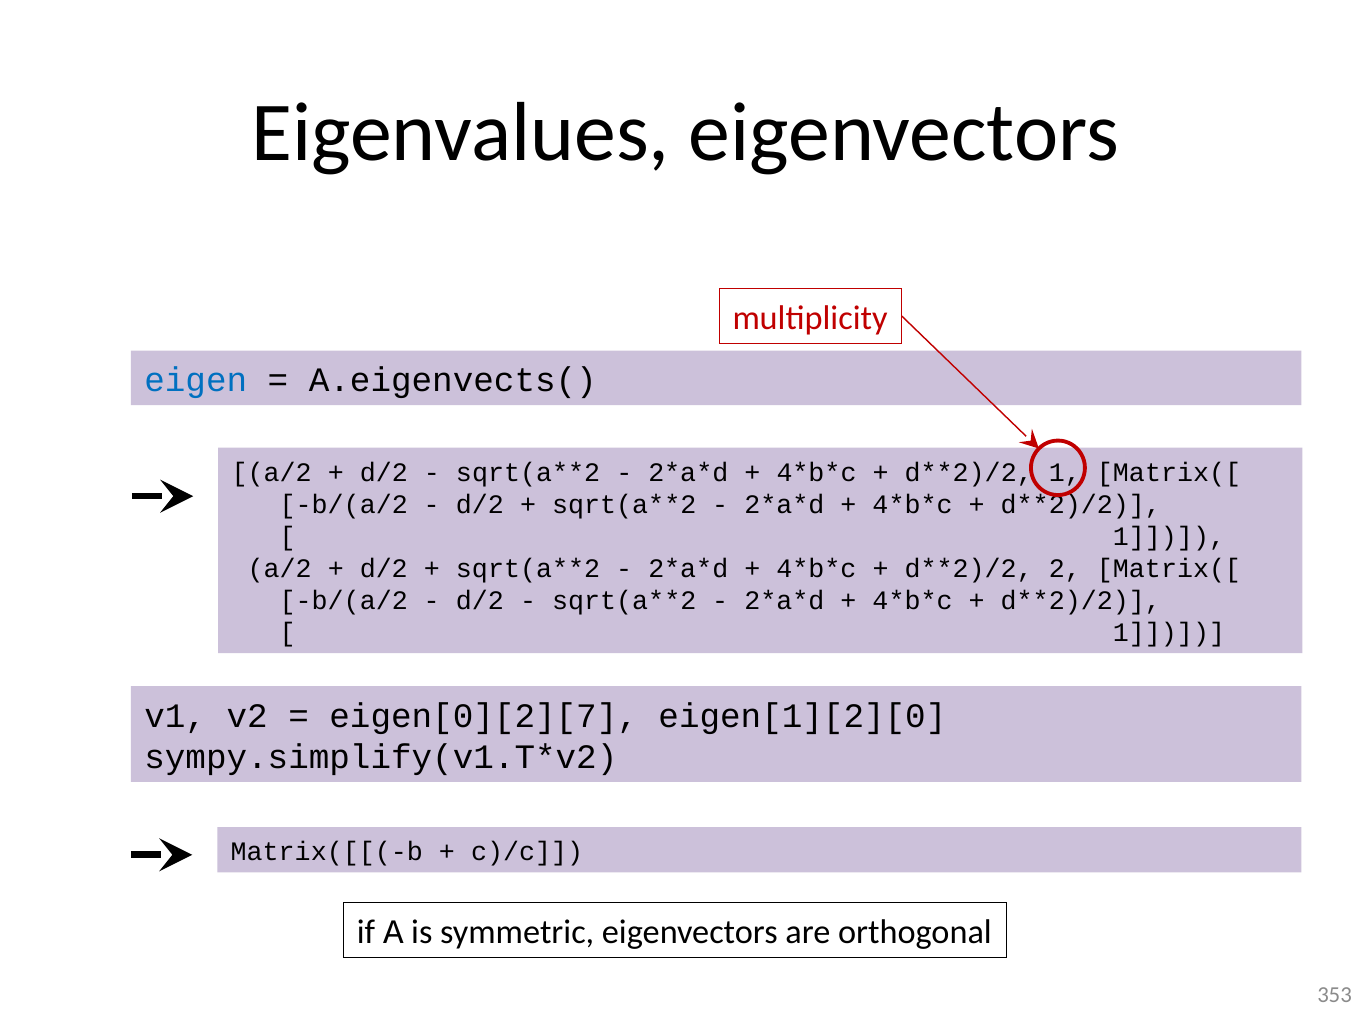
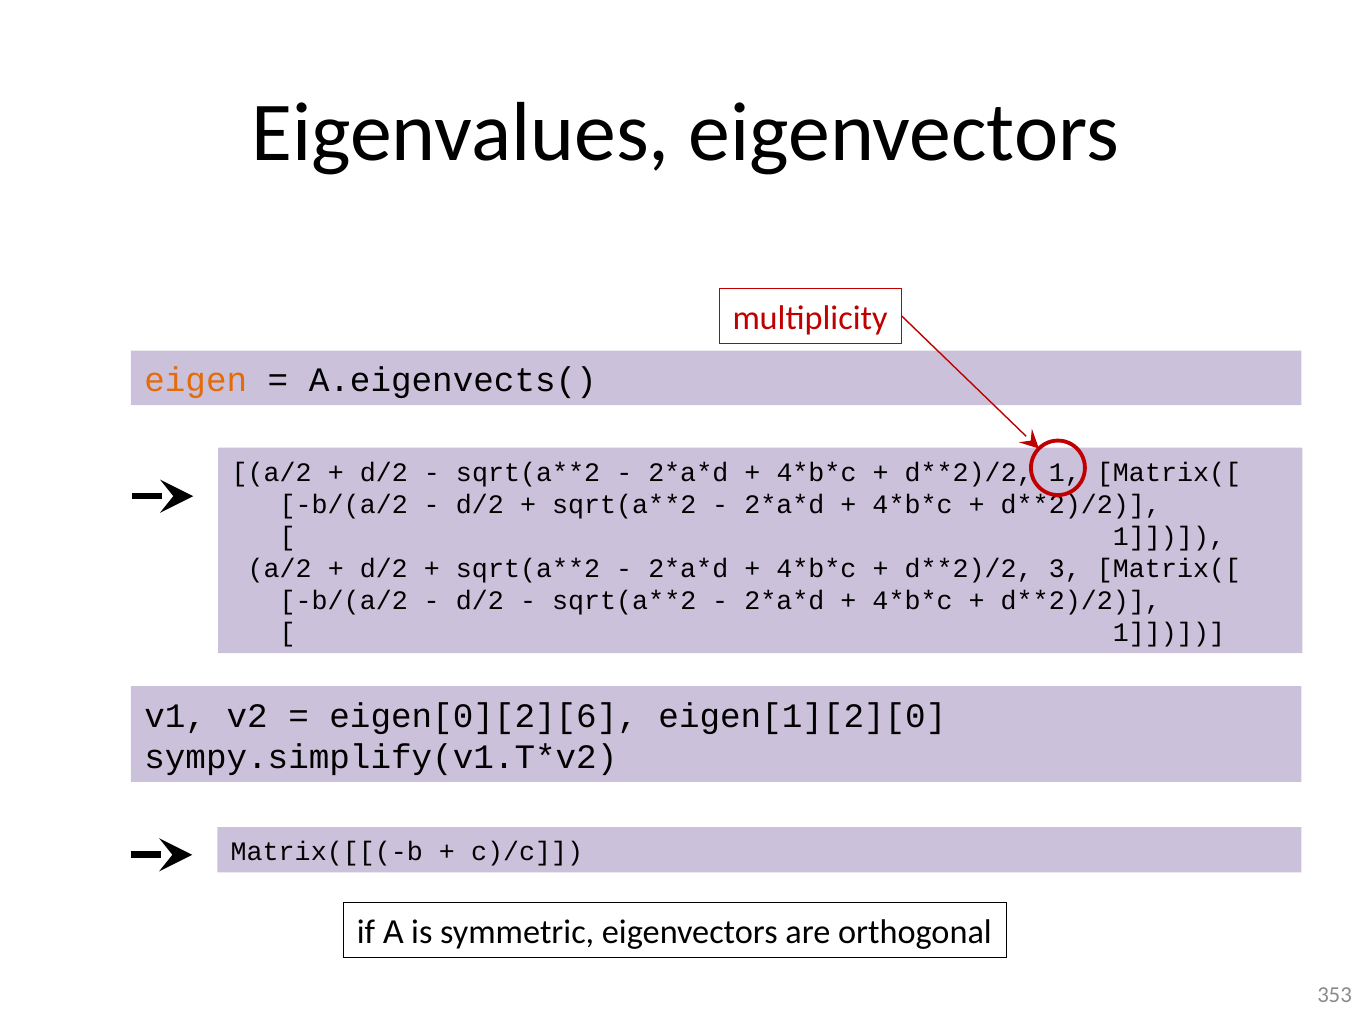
eigen colour: blue -> orange
2: 2 -> 3
eigen[0][2][7: eigen[0][2][7 -> eigen[0][2][6
